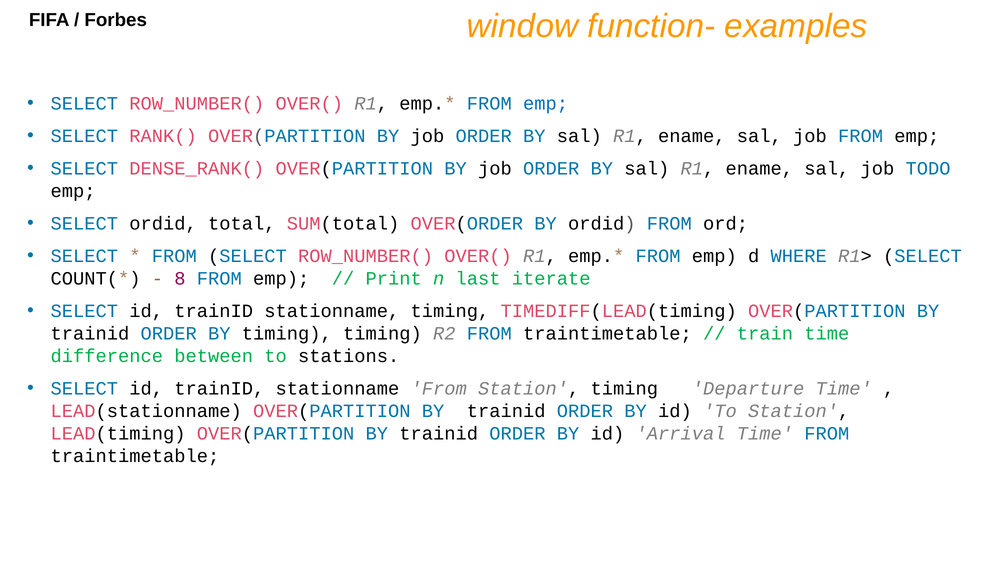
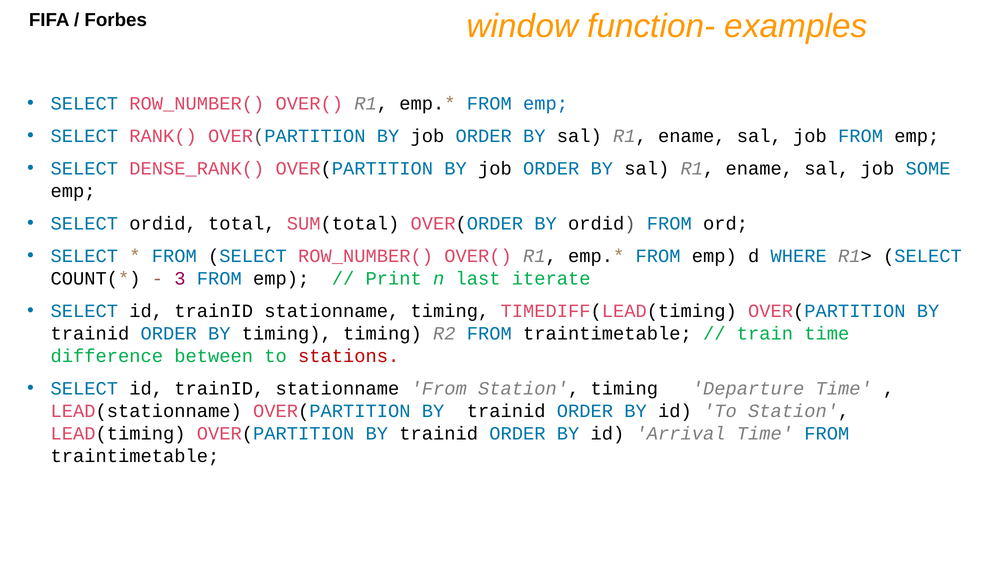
TODO: TODO -> SOME
8: 8 -> 3
stations colour: black -> red
